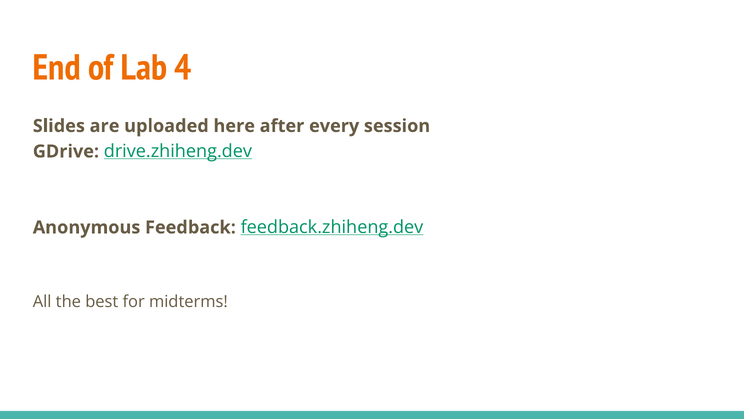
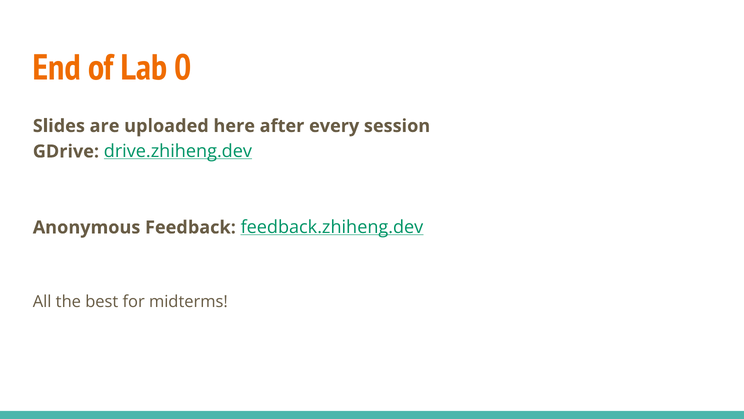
4: 4 -> 0
